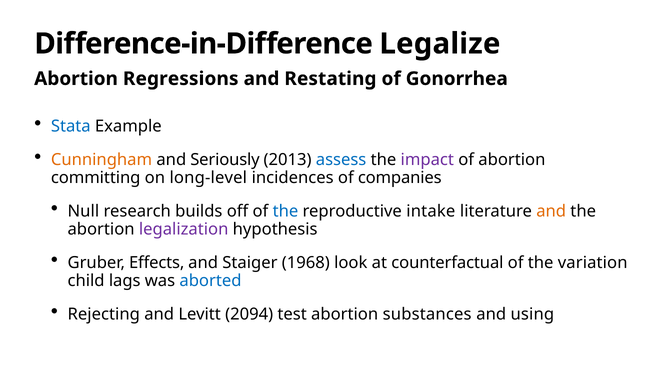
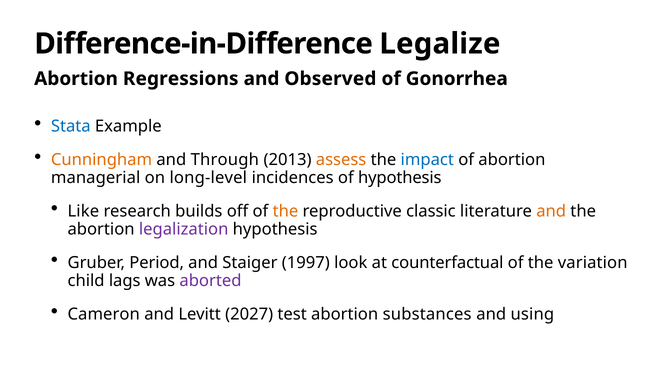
Restating: Restating -> Observed
Seriously: Seriously -> Through
assess colour: blue -> orange
impact colour: purple -> blue
committing: committing -> managerial
of companies: companies -> hypothesis
Null: Null -> Like
the at (285, 211) colour: blue -> orange
intake: intake -> classic
Effects: Effects -> Period
1968: 1968 -> 1997
aborted colour: blue -> purple
Rejecting: Rejecting -> Cameron
2094: 2094 -> 2027
